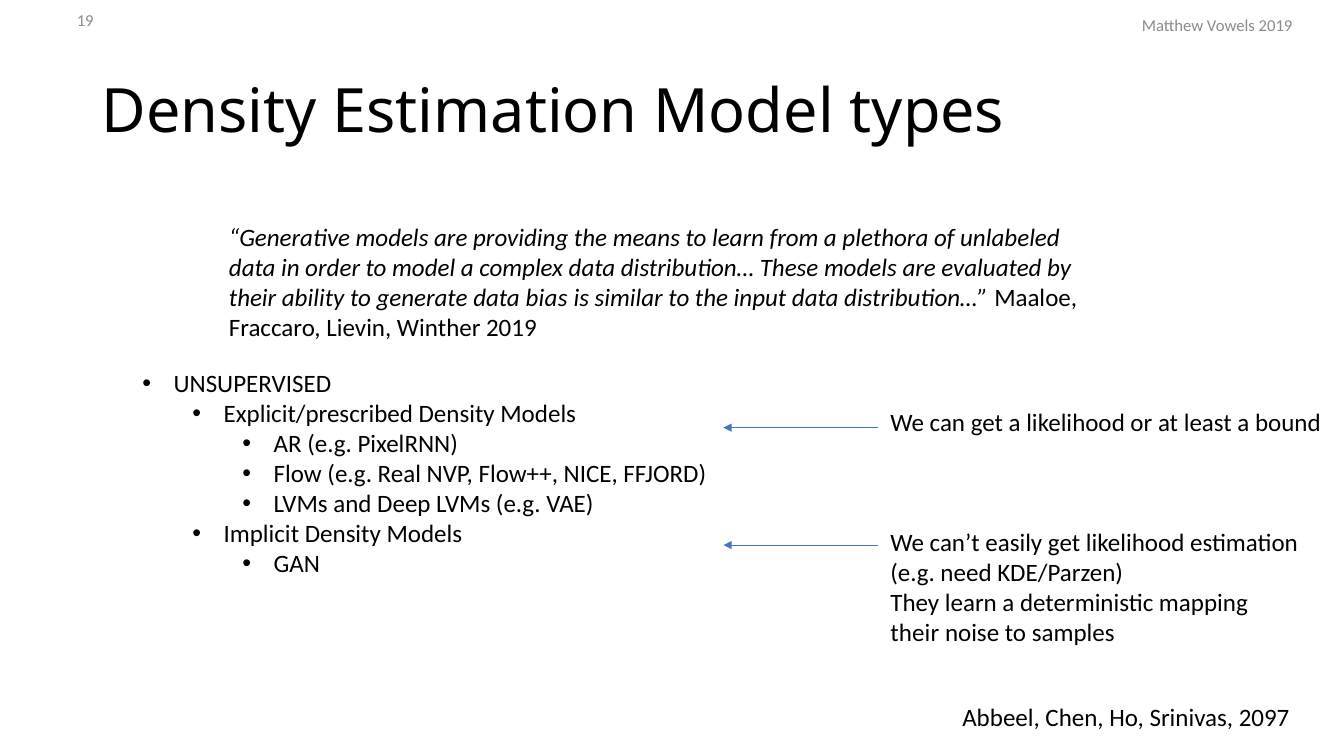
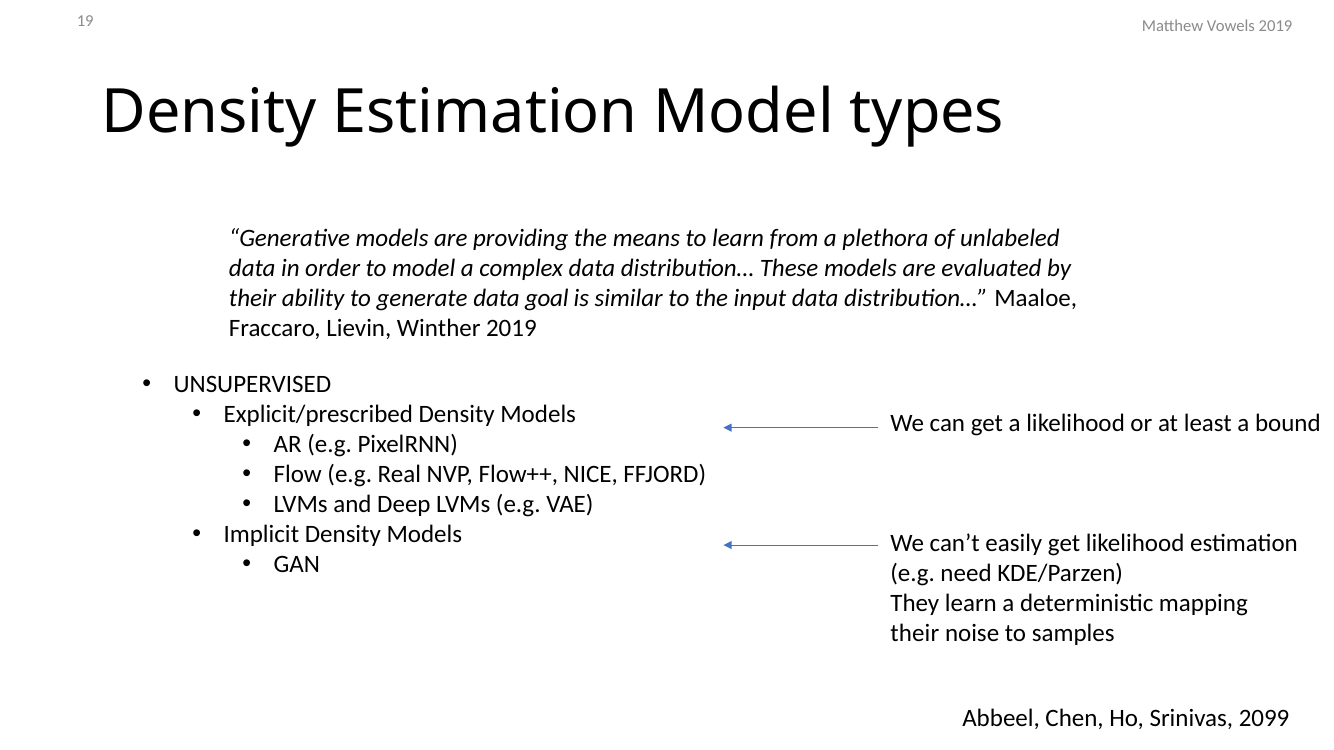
bias: bias -> goal
2097: 2097 -> 2099
